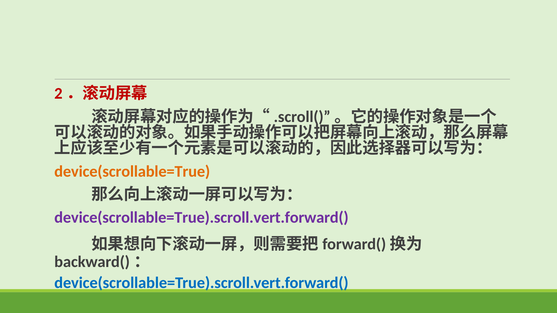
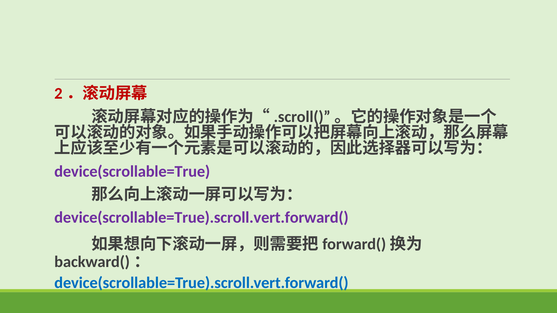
device(scrollable=True colour: orange -> purple
